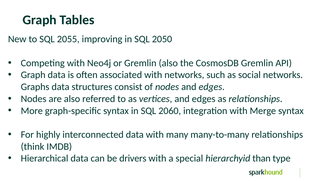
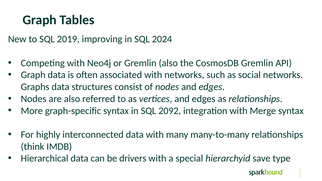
2055: 2055 -> 2019
2050: 2050 -> 2024
2060: 2060 -> 2092
than: than -> save
